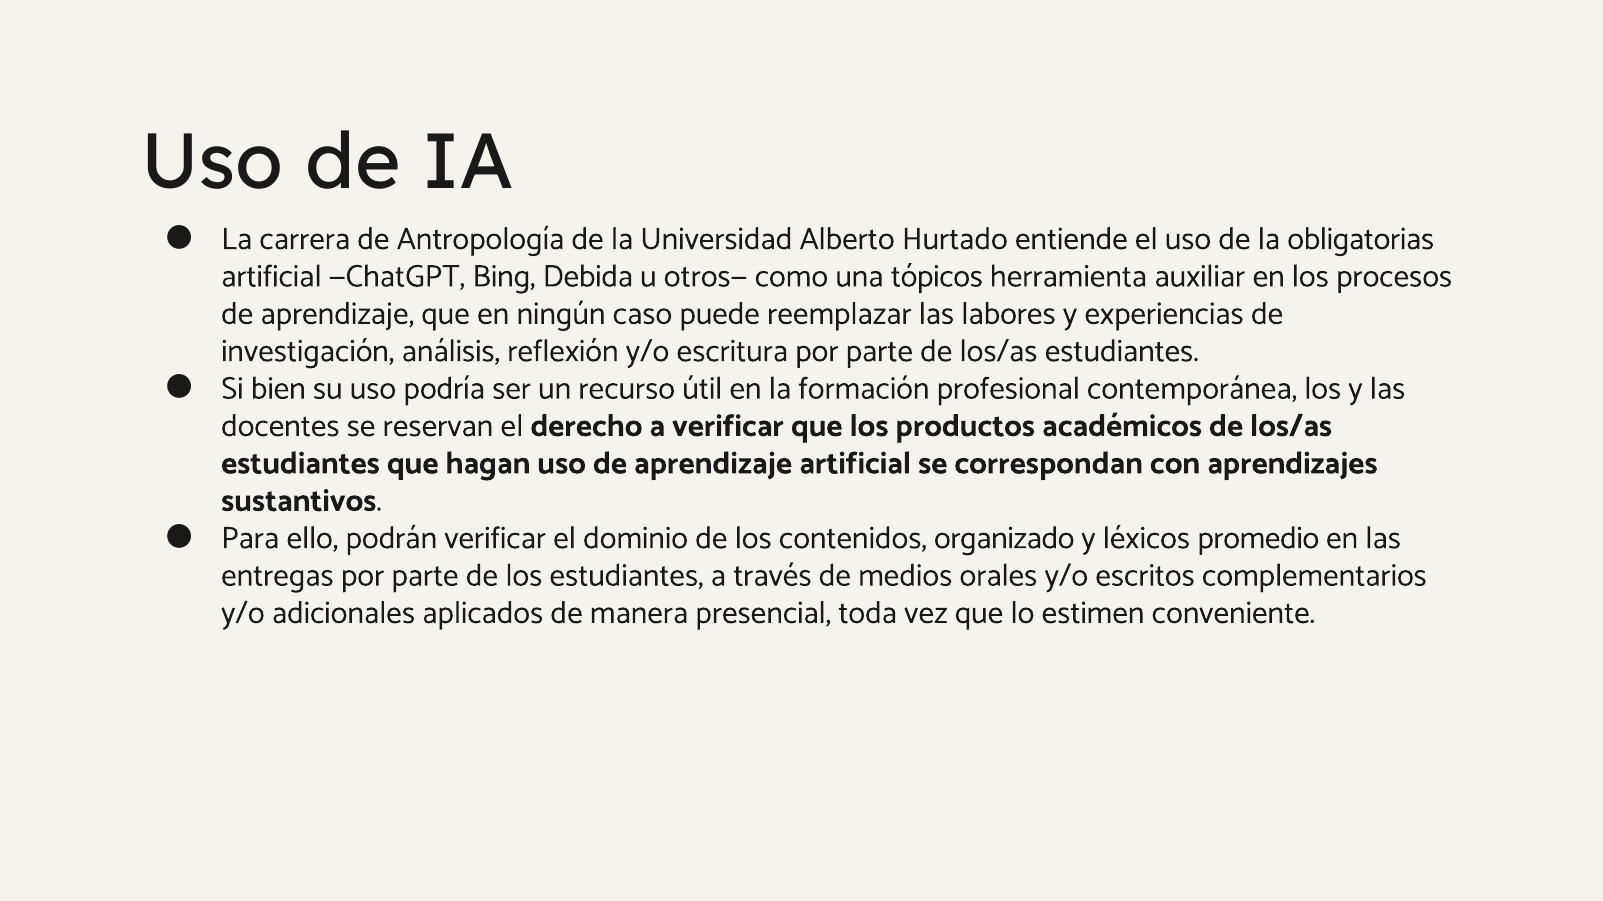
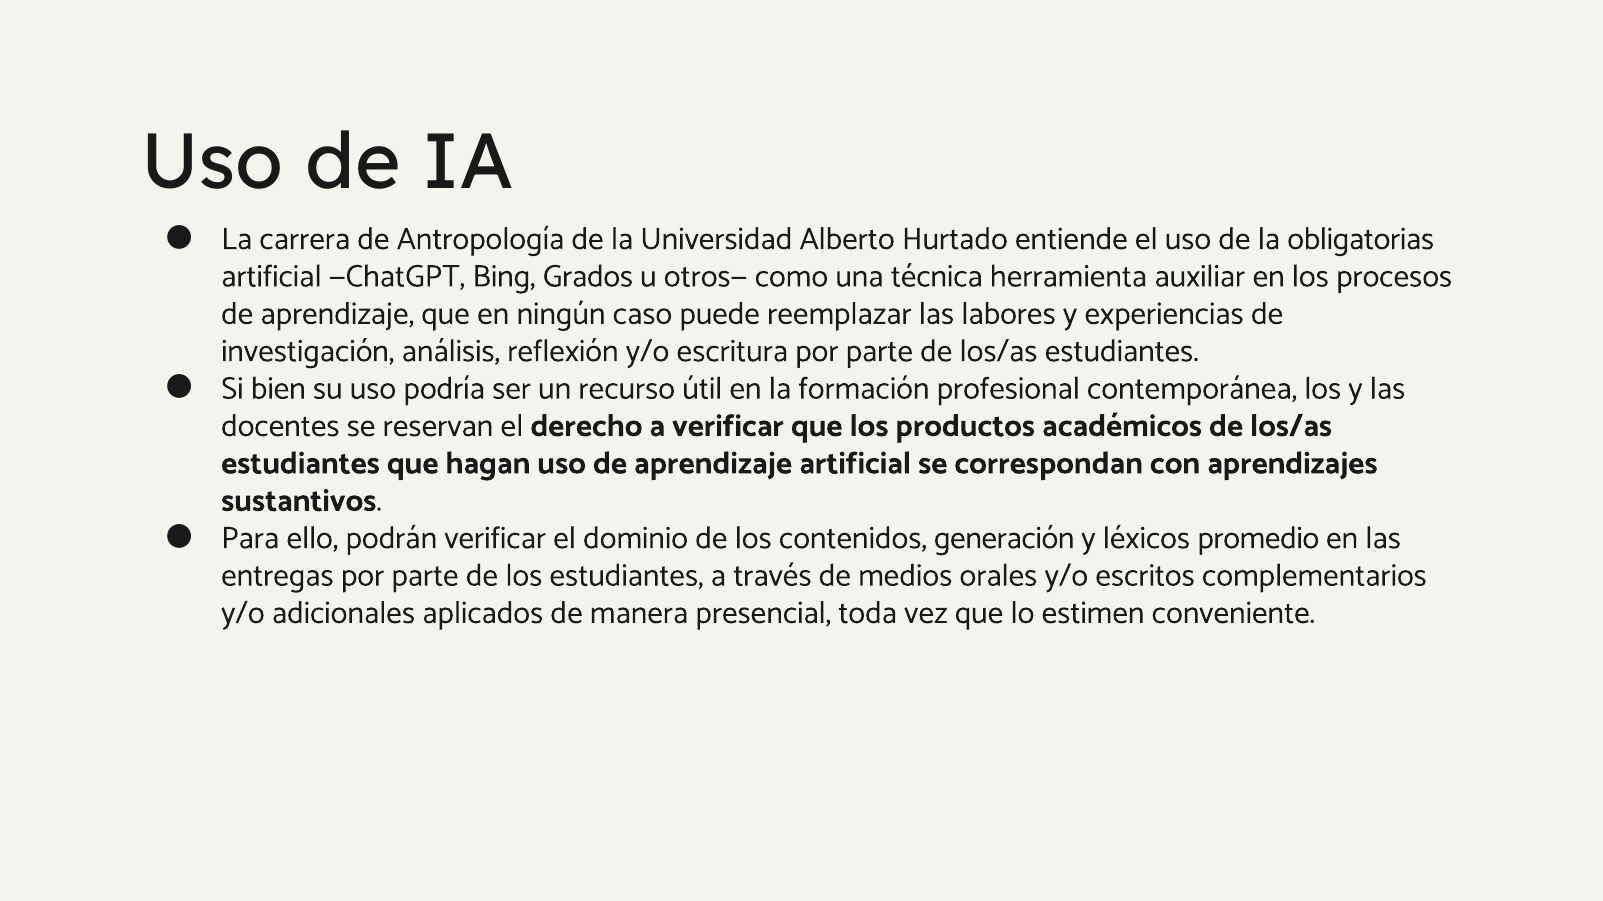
Debida: Debida -> Grados
tópicos: tópicos -> técnica
organizado: organizado -> generación
